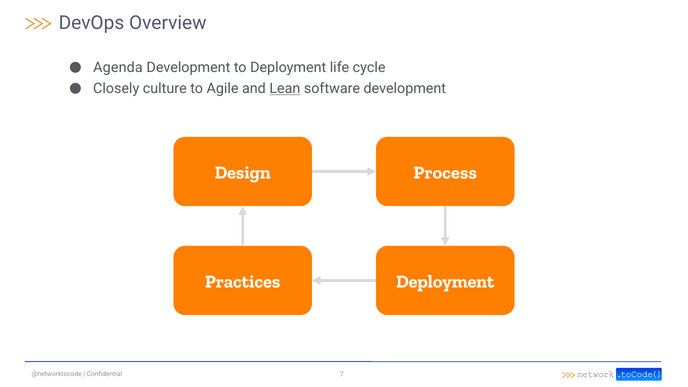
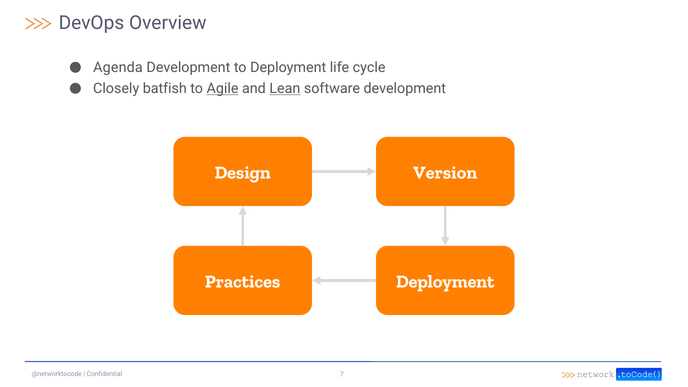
culture: culture -> batfish
Agile underline: none -> present
Process: Process -> Version
